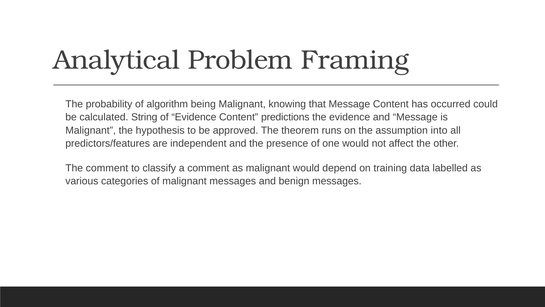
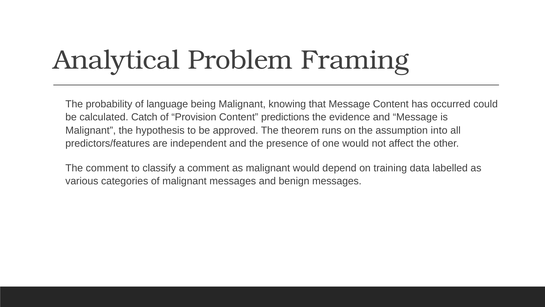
algorithm: algorithm -> language
String: String -> Catch
of Evidence: Evidence -> Provision
